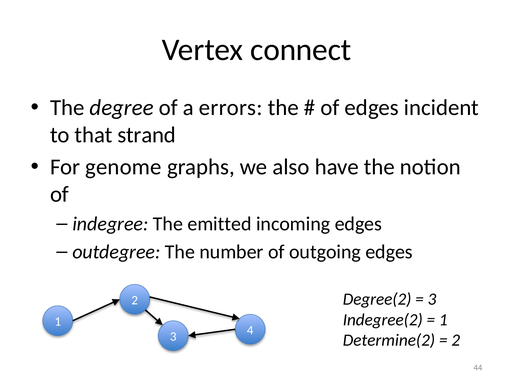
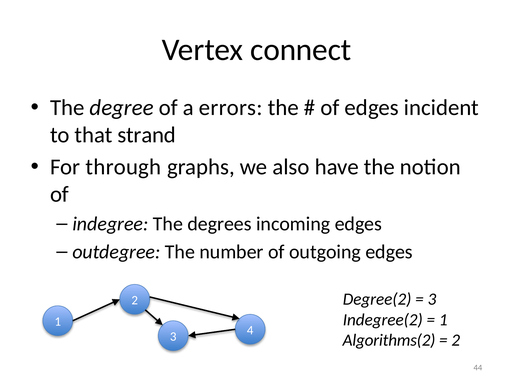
genome: genome -> through
emitted: emitted -> degrees
Determine(2: Determine(2 -> Algorithms(2
